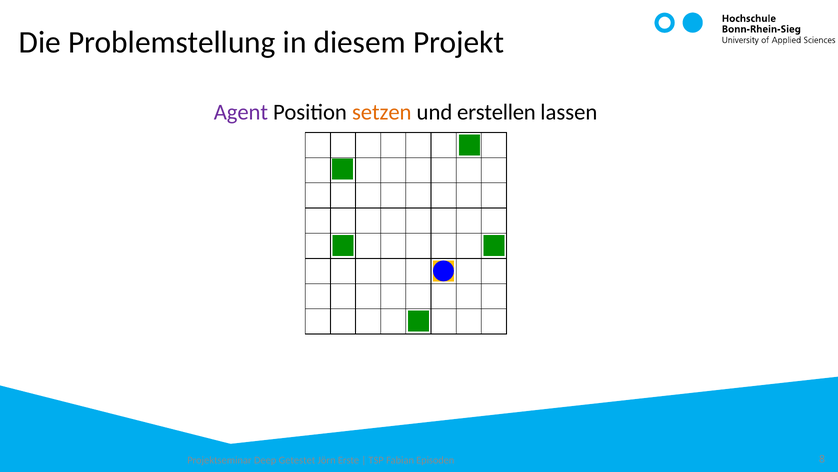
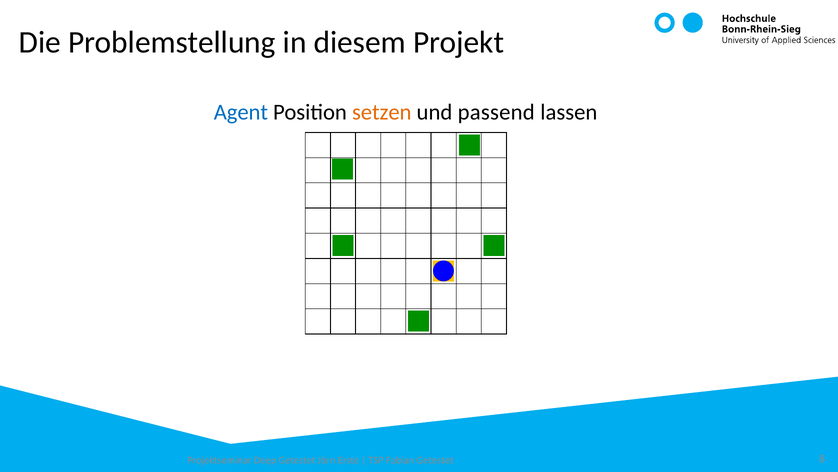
Agent colour: purple -> blue
erstellen: erstellen -> passend
Fabian Episoden: Episoden -> Getestet
